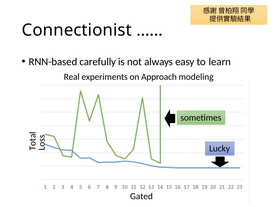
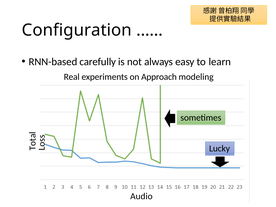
Connectionist: Connectionist -> Configuration
Gated: Gated -> Audio
